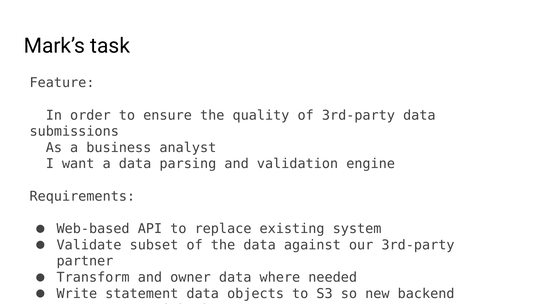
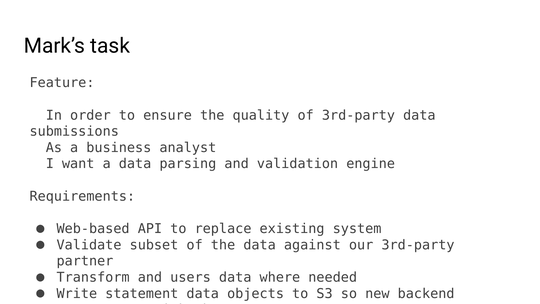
owner: owner -> users
